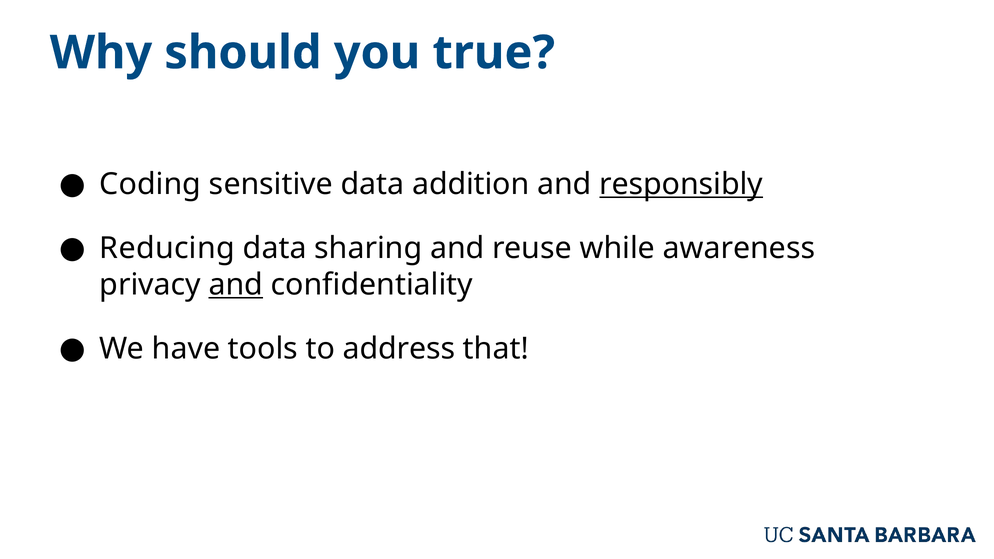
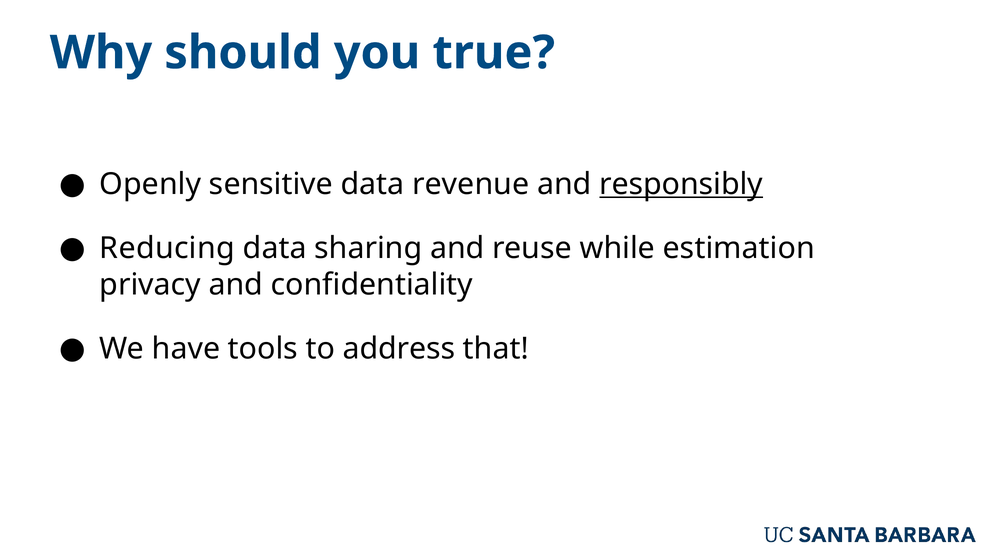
Coding: Coding -> Openly
addition: addition -> revenue
awareness: awareness -> estimation
and at (236, 285) underline: present -> none
